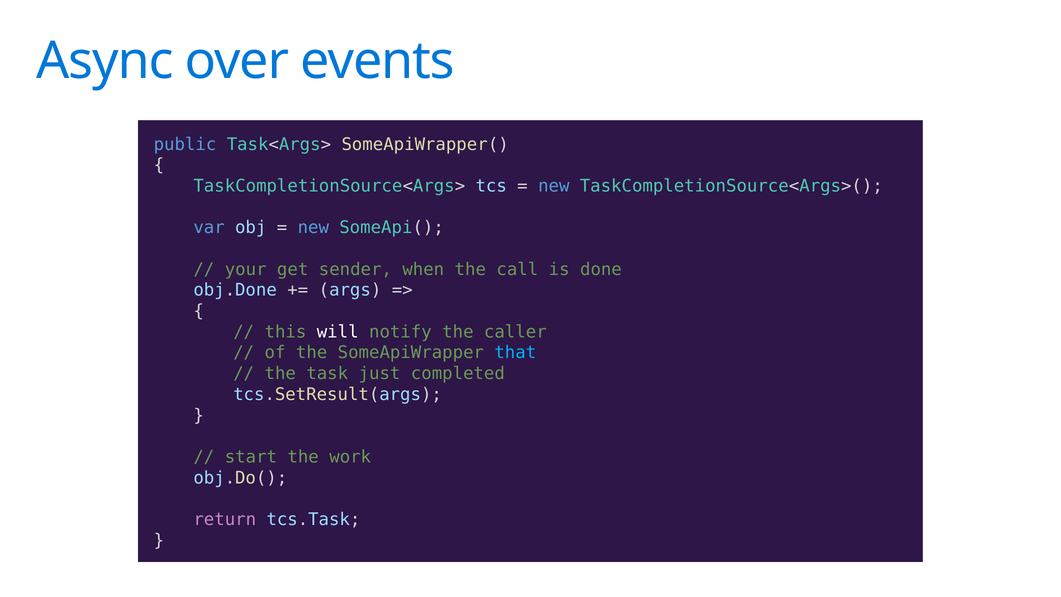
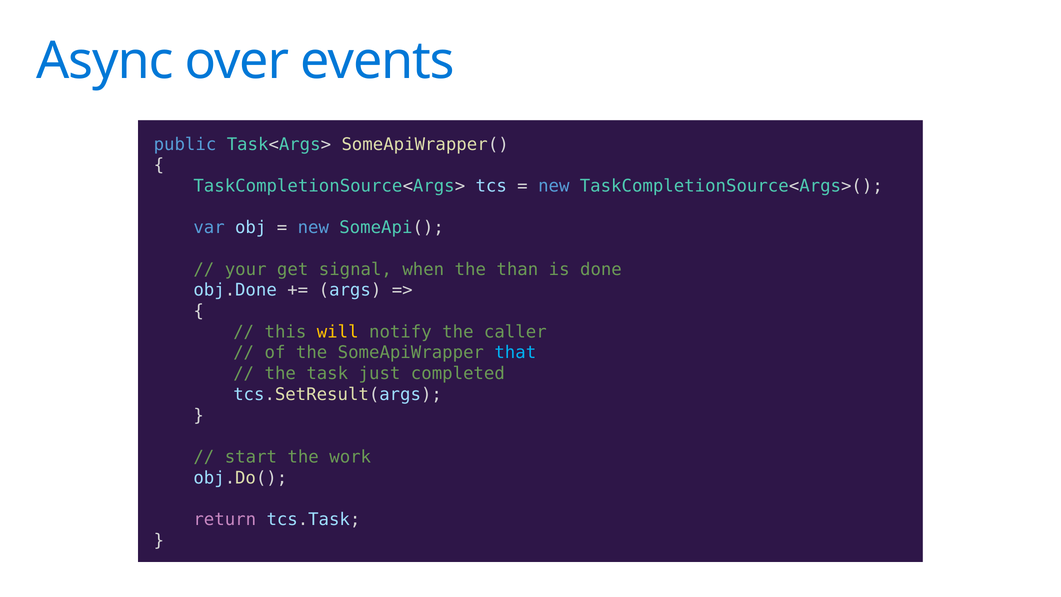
sender: sender -> signal
call: call -> than
will colour: white -> yellow
